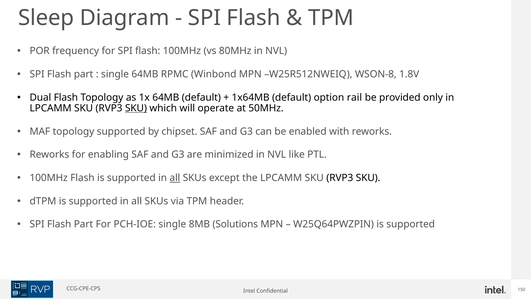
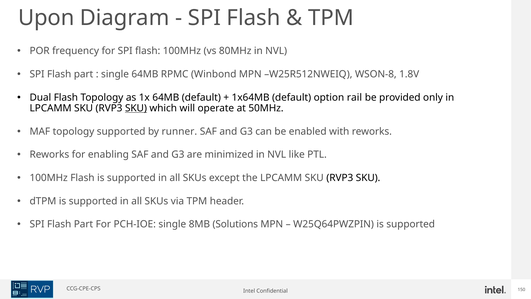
Sleep: Sleep -> Upon
chipset: chipset -> runner
all at (175, 178) underline: present -> none
